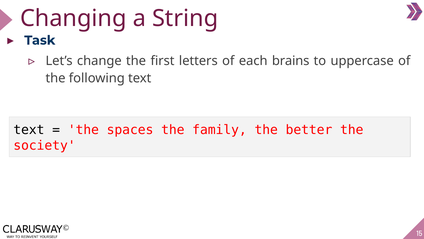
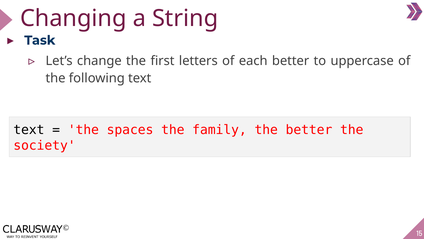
each brains: brains -> better
